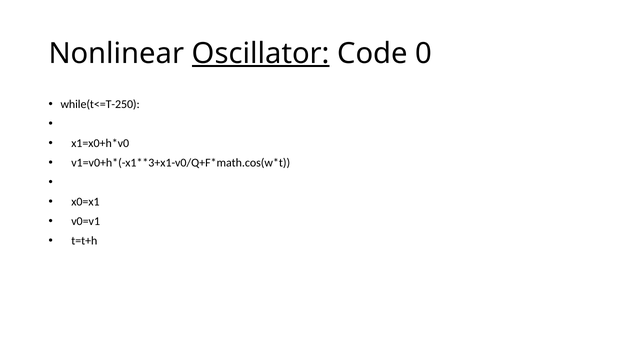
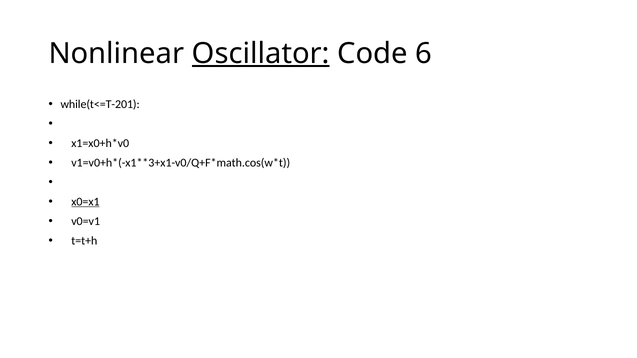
0: 0 -> 6
while(t<=T-250: while(t<=T-250 -> while(t<=T-201
x0=x1 underline: none -> present
